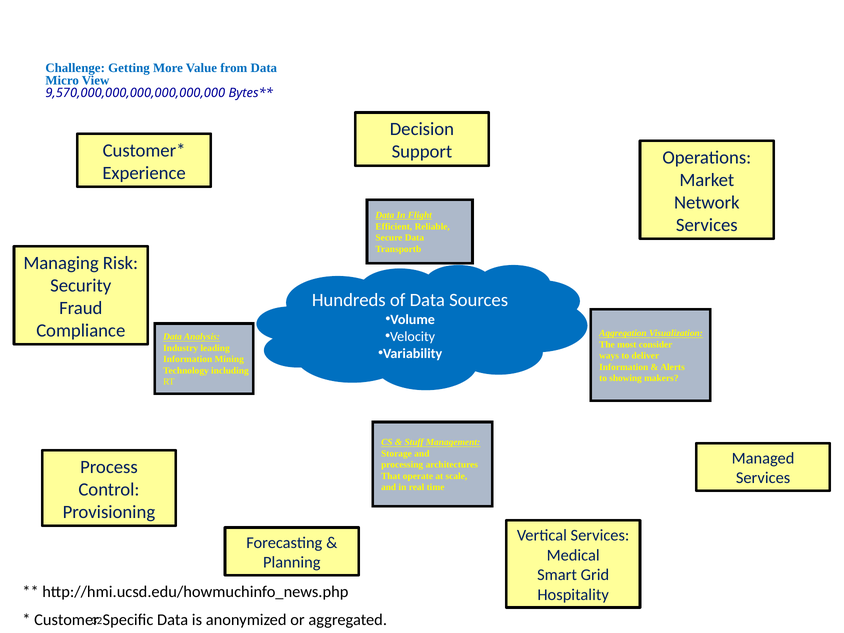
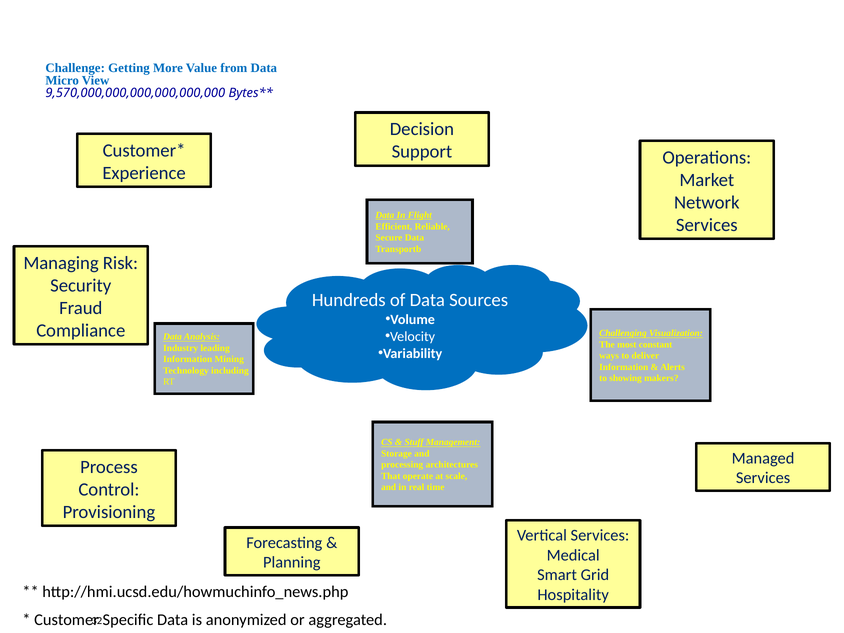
Aggregation: Aggregation -> Challenging
consider: consider -> constant
